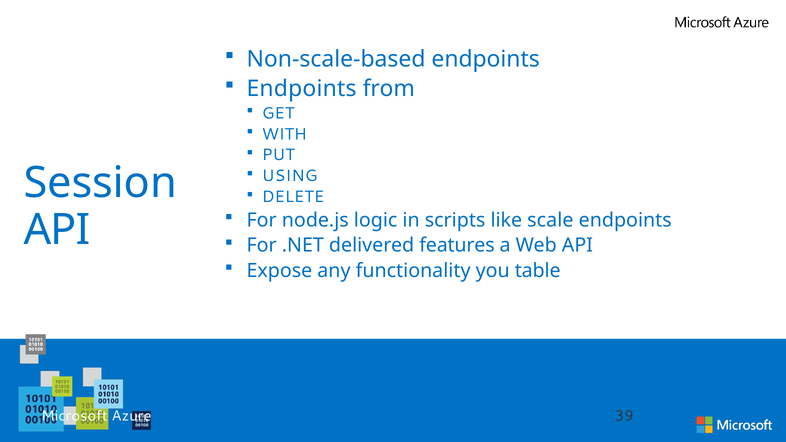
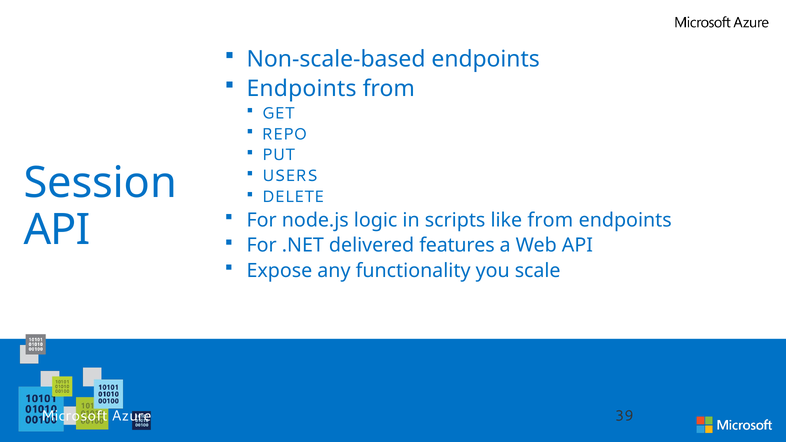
WITH: WITH -> REPO
USING: USING -> USERS
like scale: scale -> from
table: table -> scale
